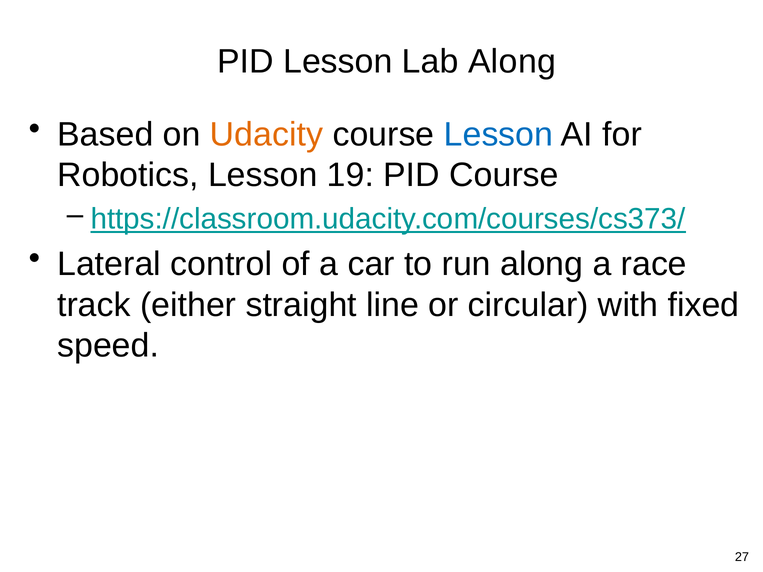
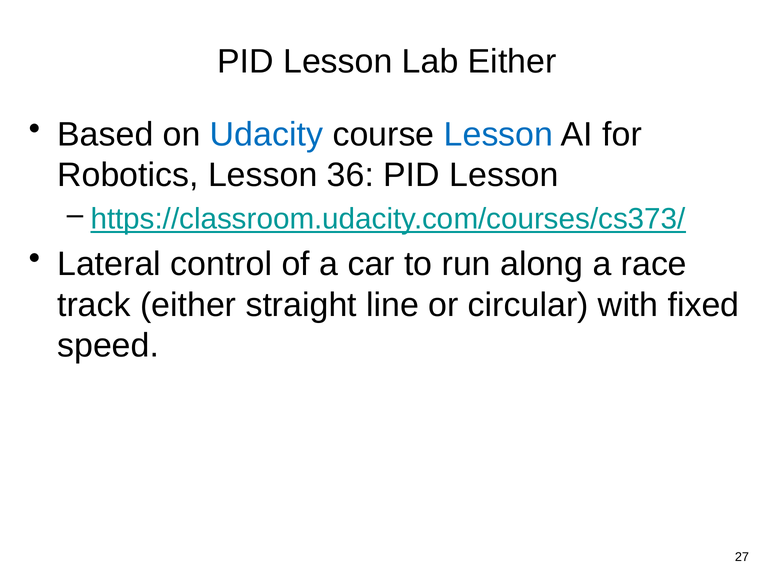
Lab Along: Along -> Either
Udacity colour: orange -> blue
19: 19 -> 36
Course at (504, 175): Course -> Lesson
